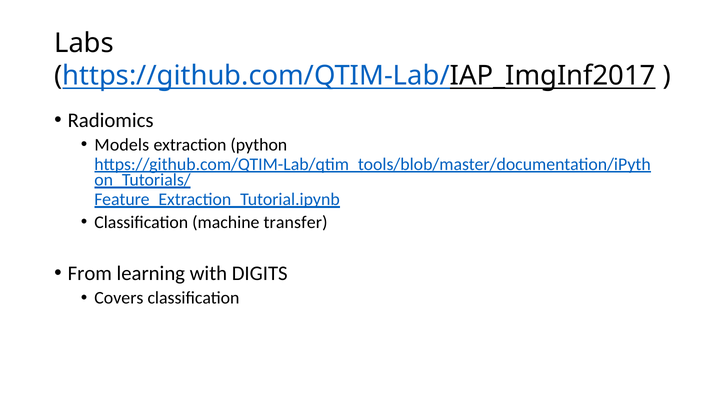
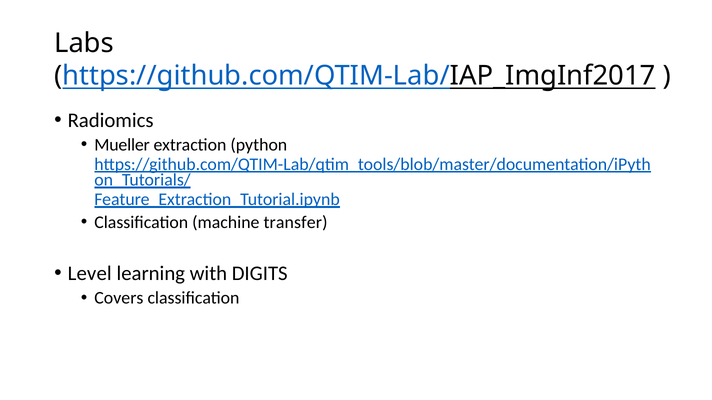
Models: Models -> Mueller
From: From -> Level
